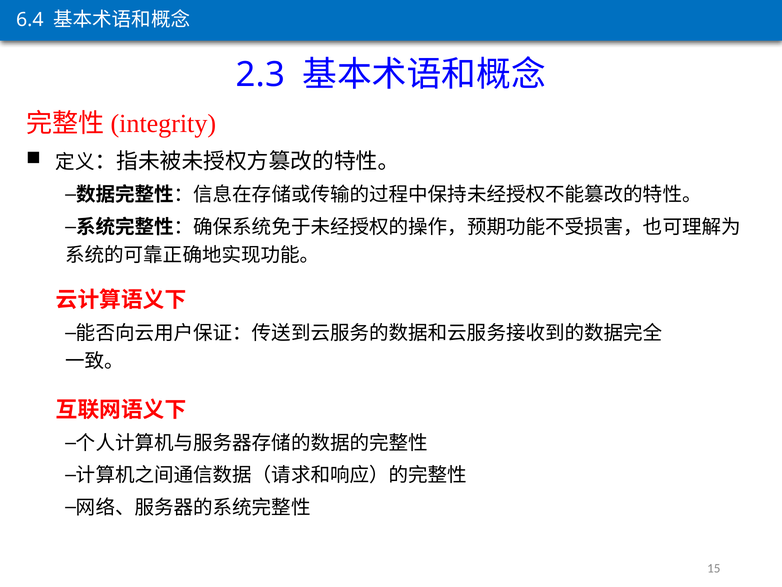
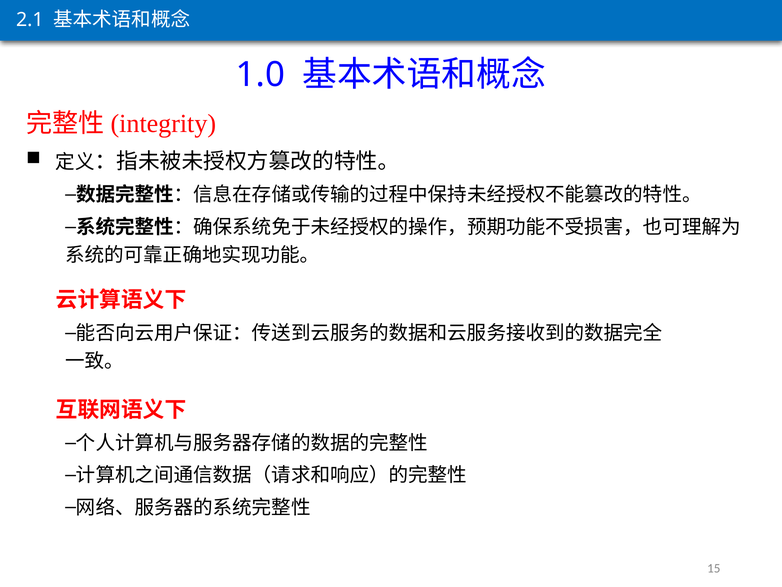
6.4: 6.4 -> 2.1
2.3: 2.3 -> 1.0
